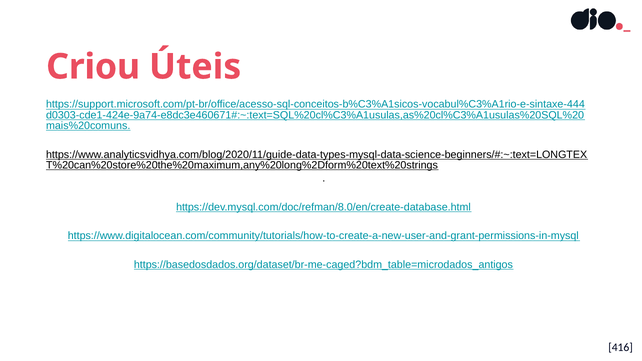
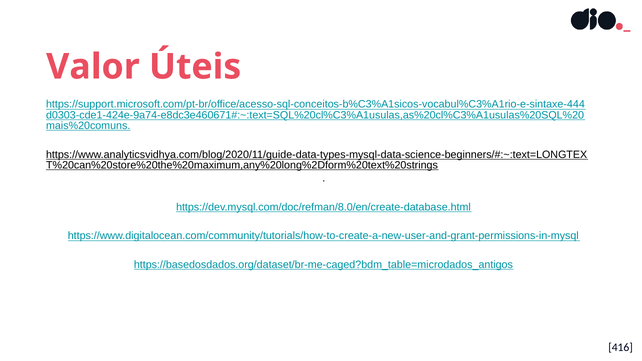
Criou: Criou -> Valor
